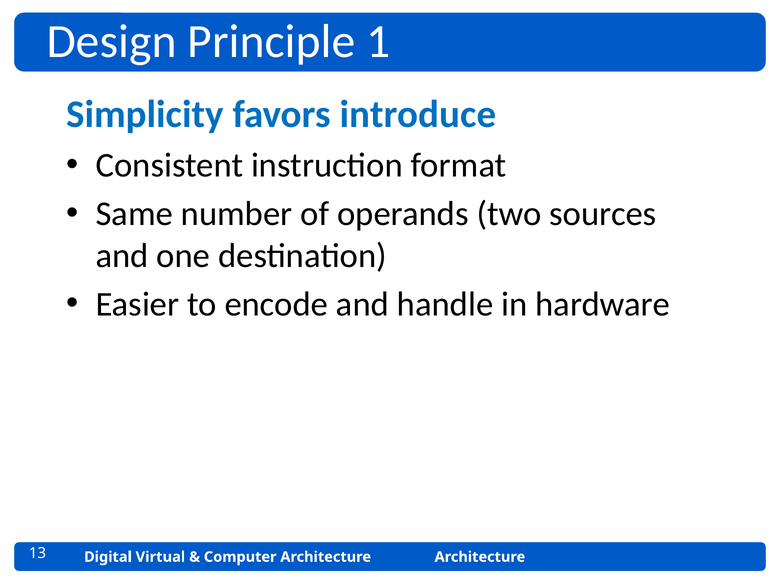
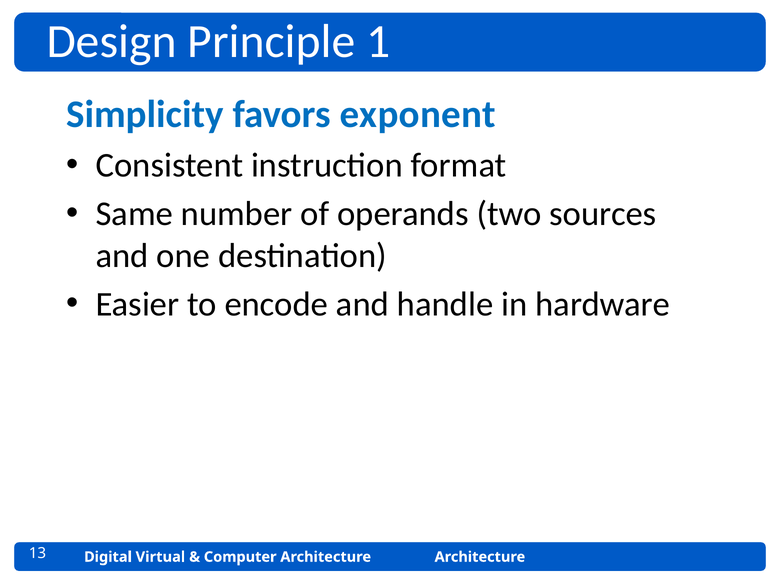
introduce: introduce -> exponent
